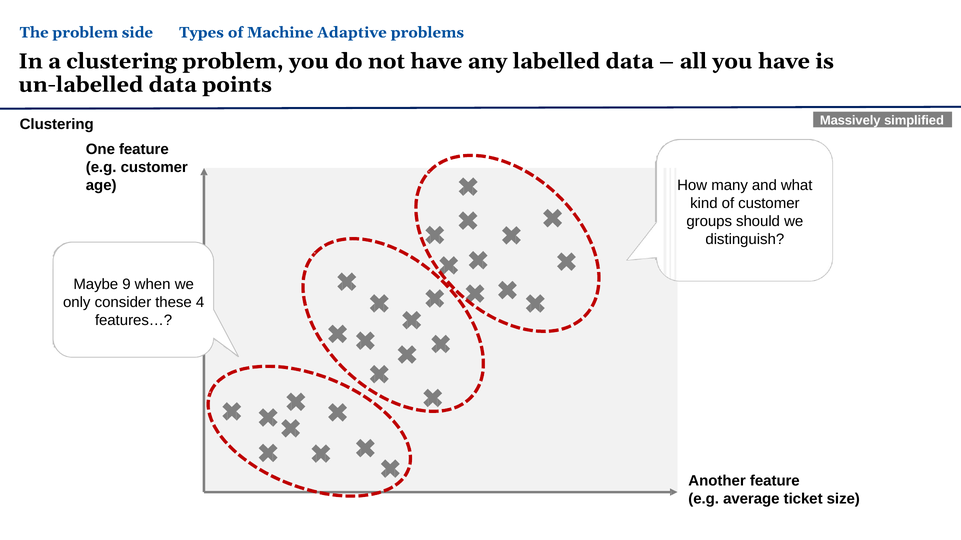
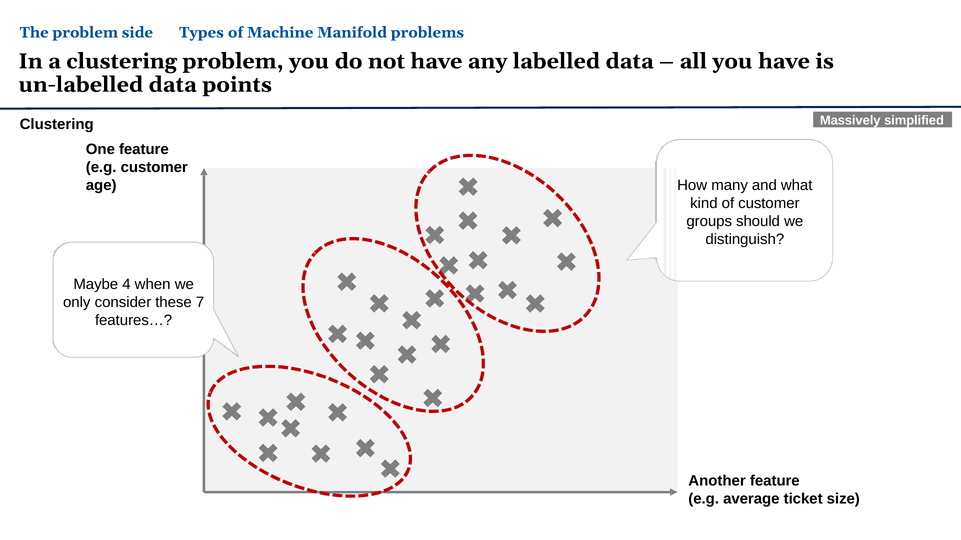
Adaptive: Adaptive -> Manifold
9: 9 -> 4
4: 4 -> 7
